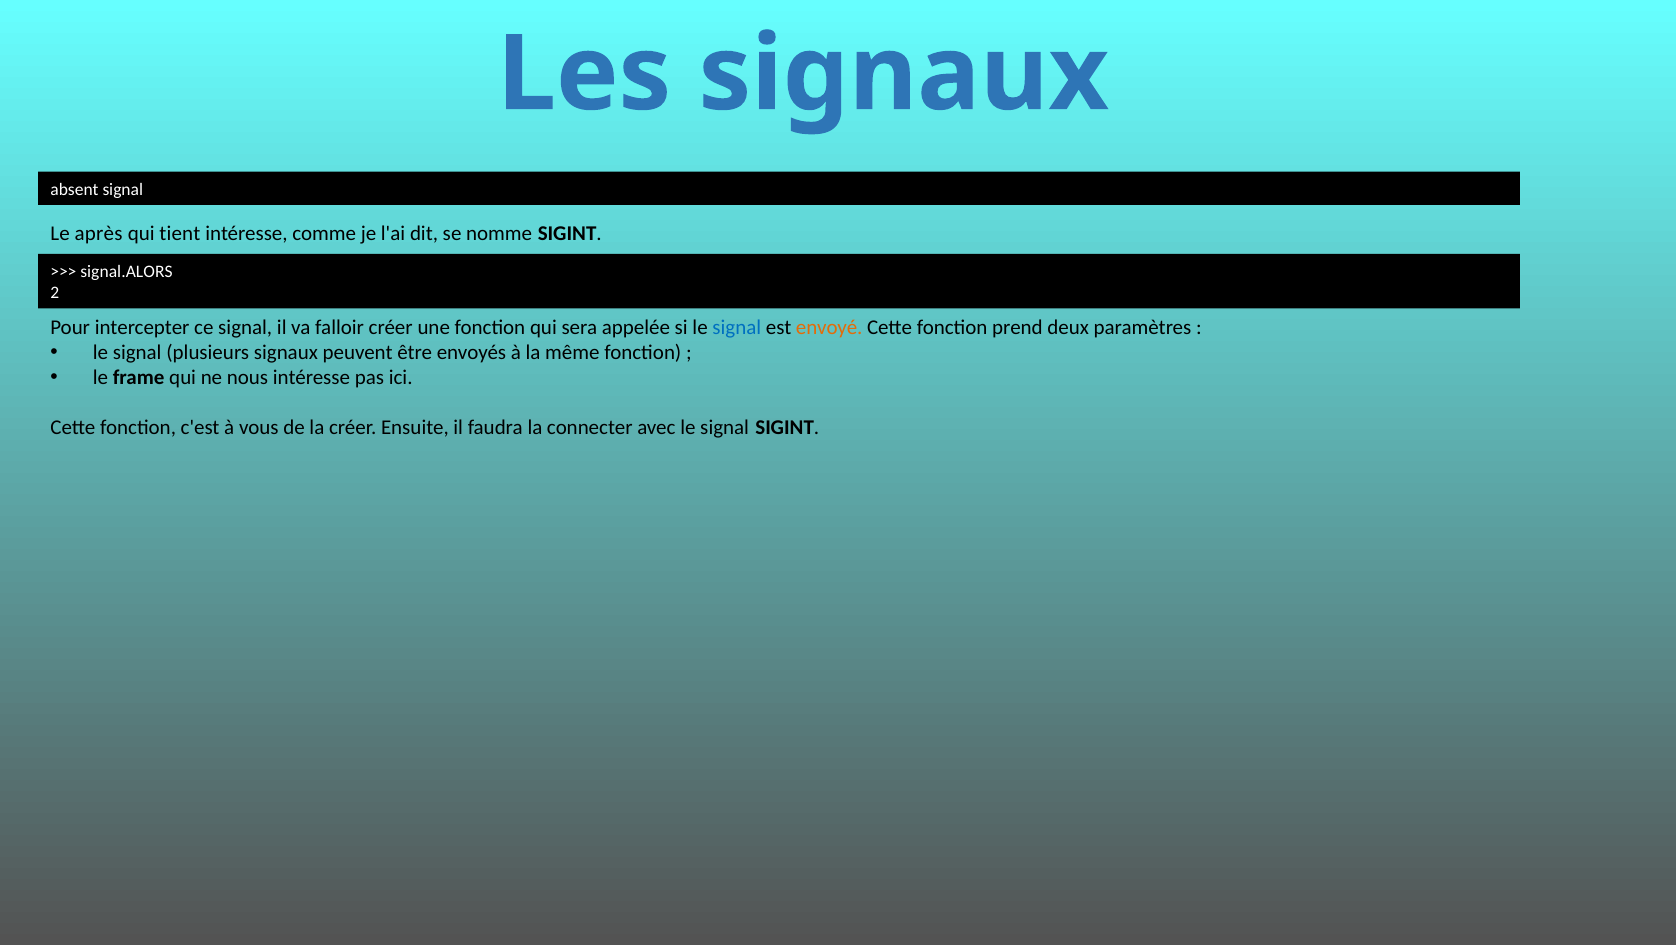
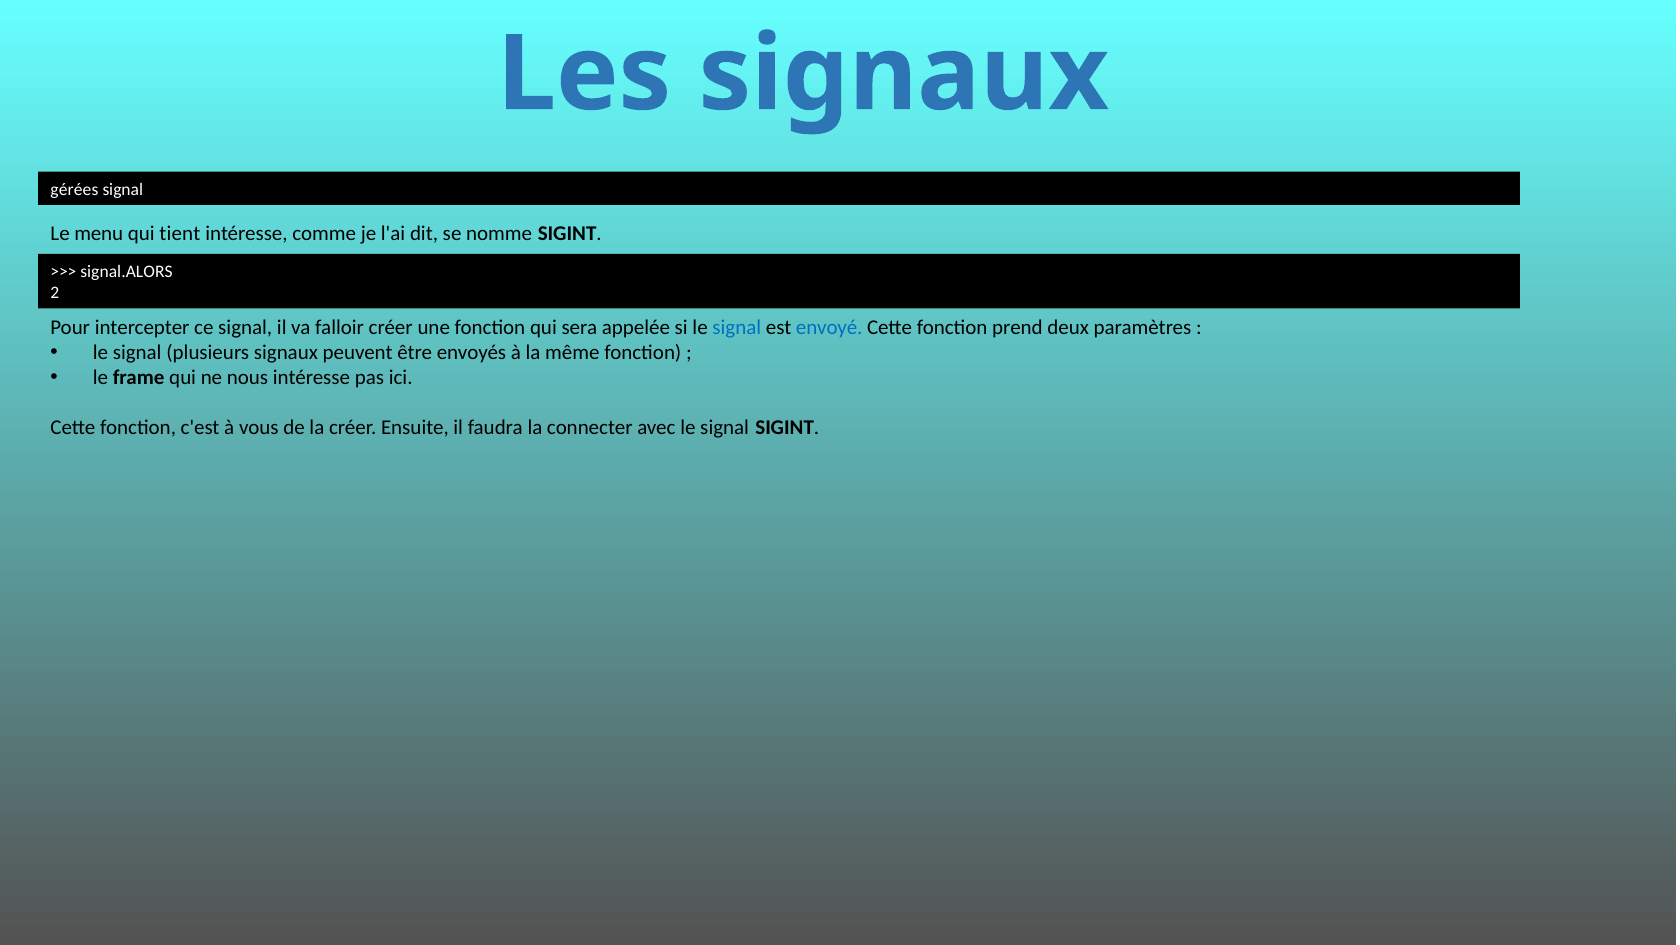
absent: absent -> gérées
après: après -> menu
envoyé colour: orange -> blue
